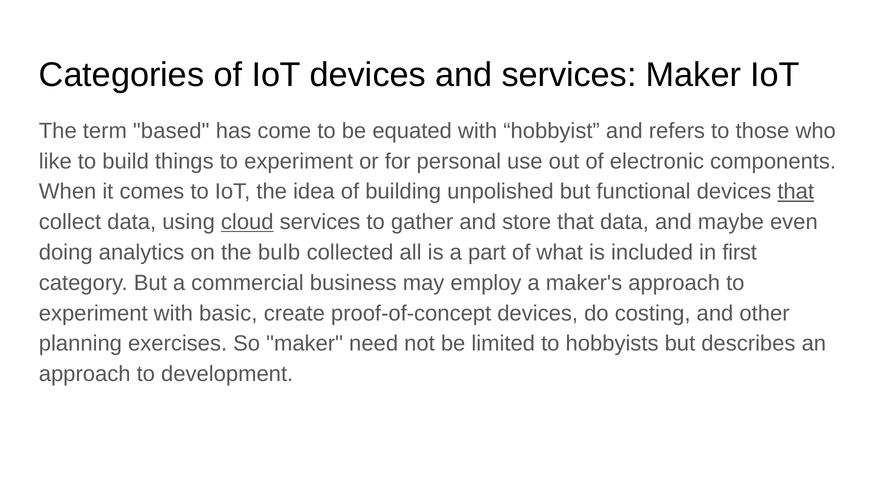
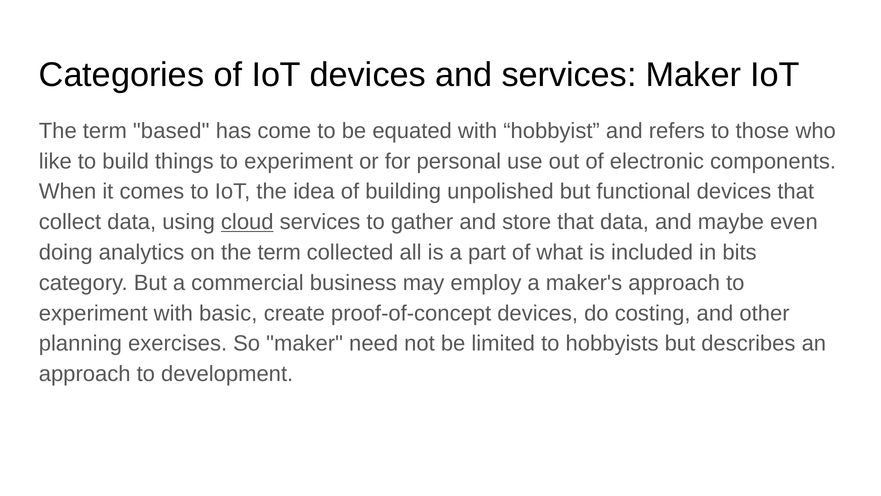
that at (796, 191) underline: present -> none
on the bulb: bulb -> term
first: first -> bits
